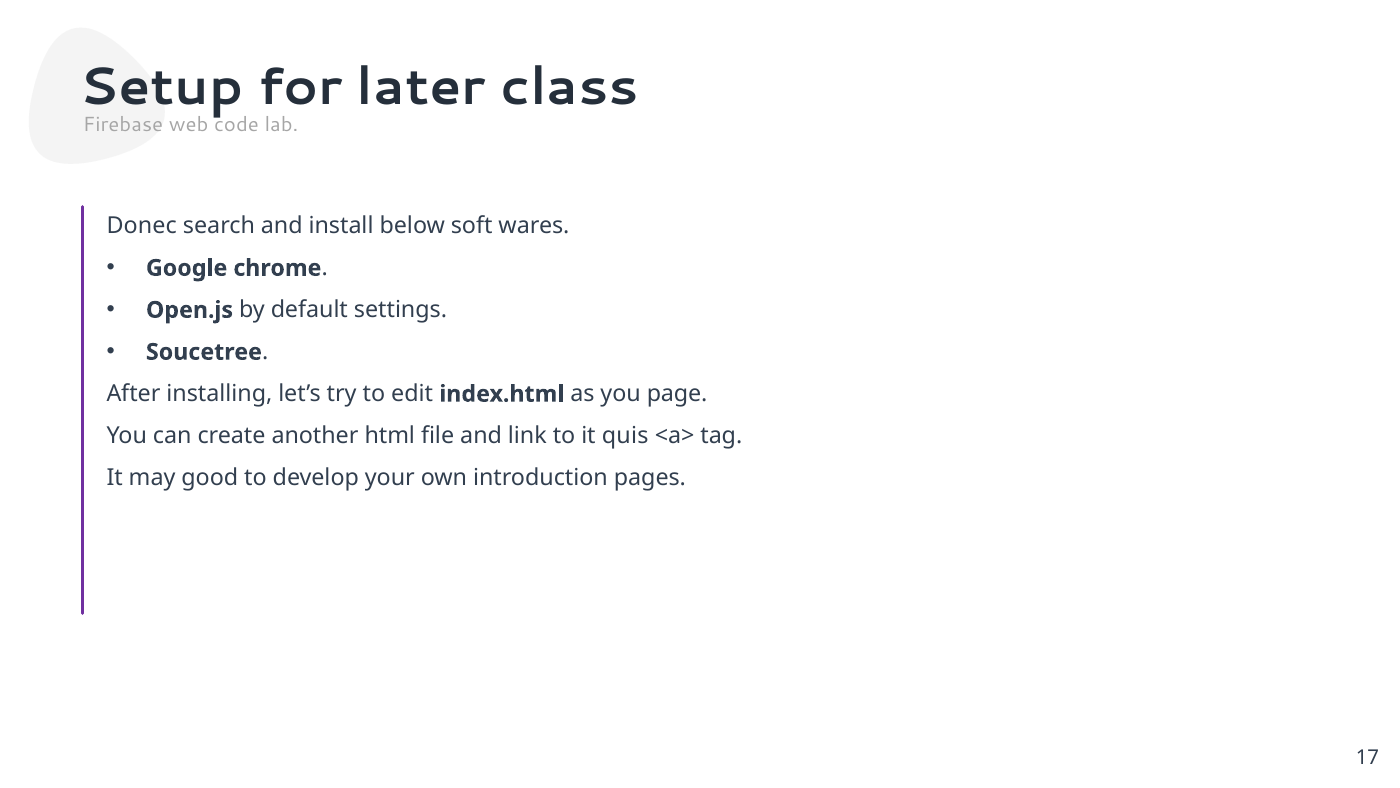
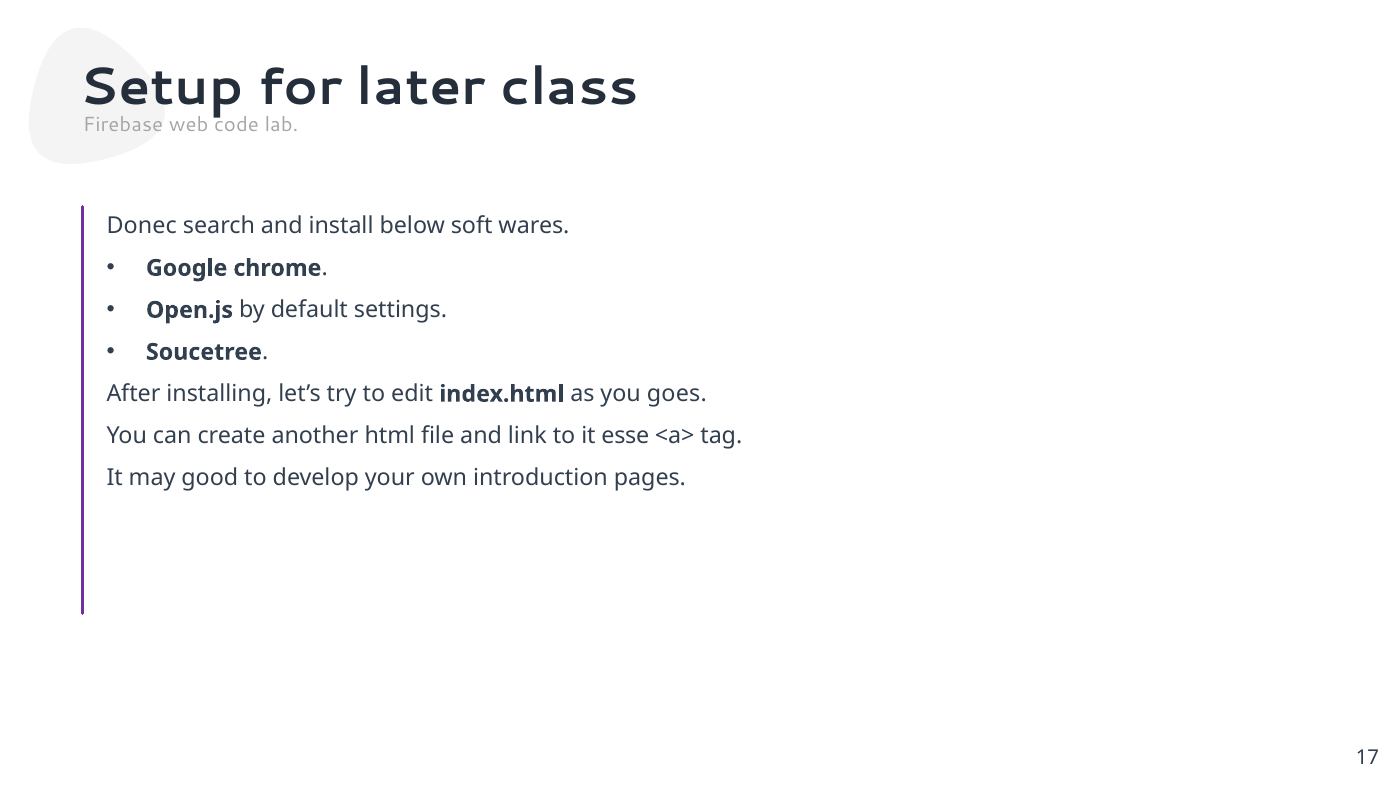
page: page -> goes
quis: quis -> esse
